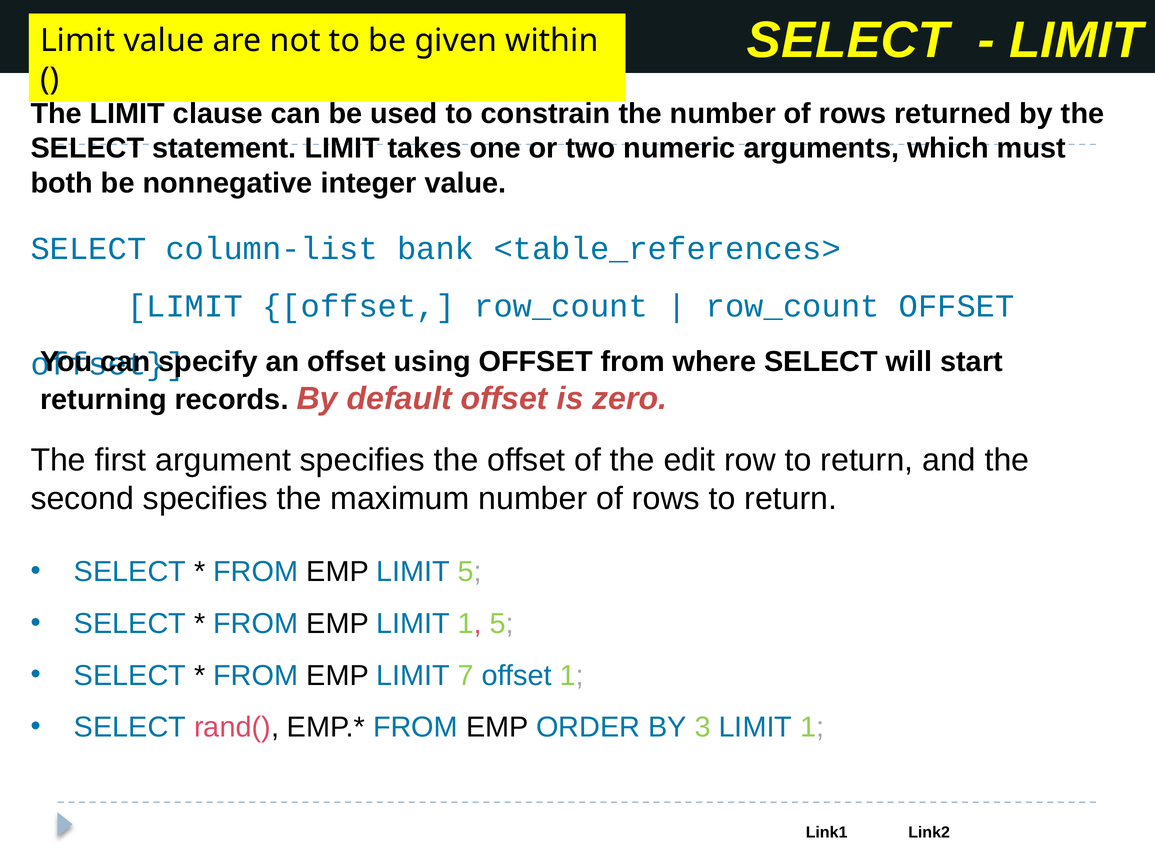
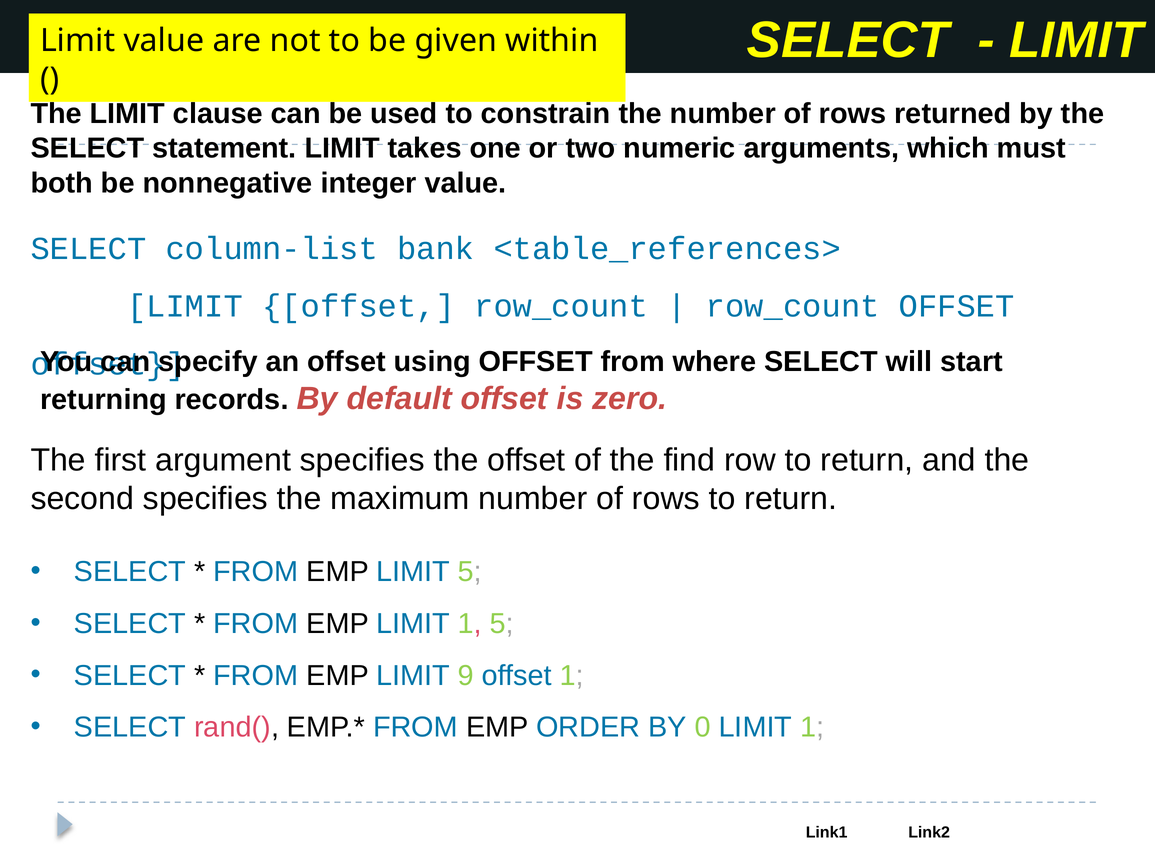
edit: edit -> find
7: 7 -> 9
3: 3 -> 0
